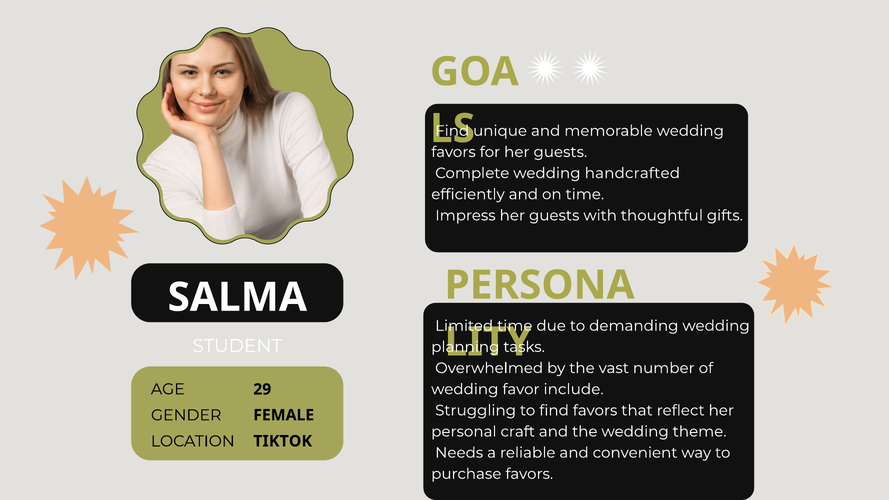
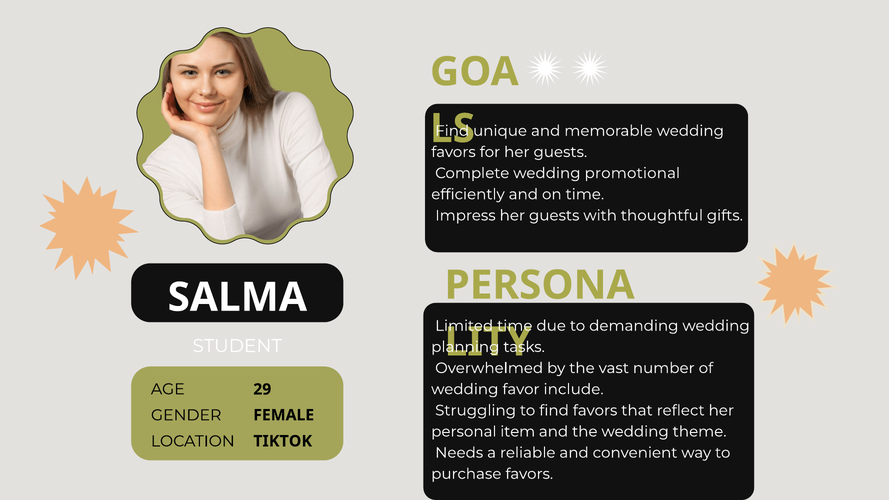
handcrafted: handcrafted -> promotional
craft: craft -> item
